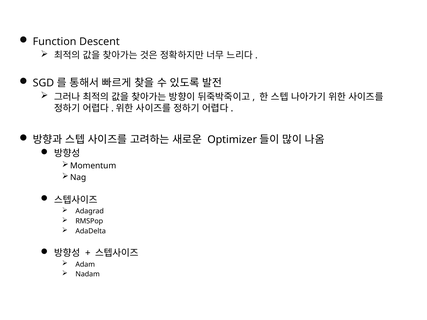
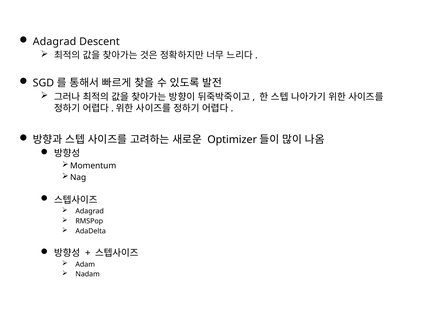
Function at (55, 42): Function -> Adagrad
